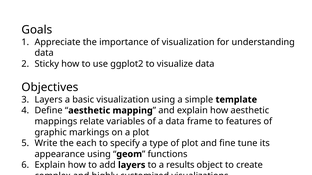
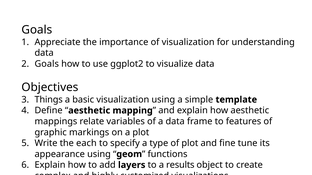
Sticky at (47, 64): Sticky -> Goals
Layers at (49, 100): Layers -> Things
